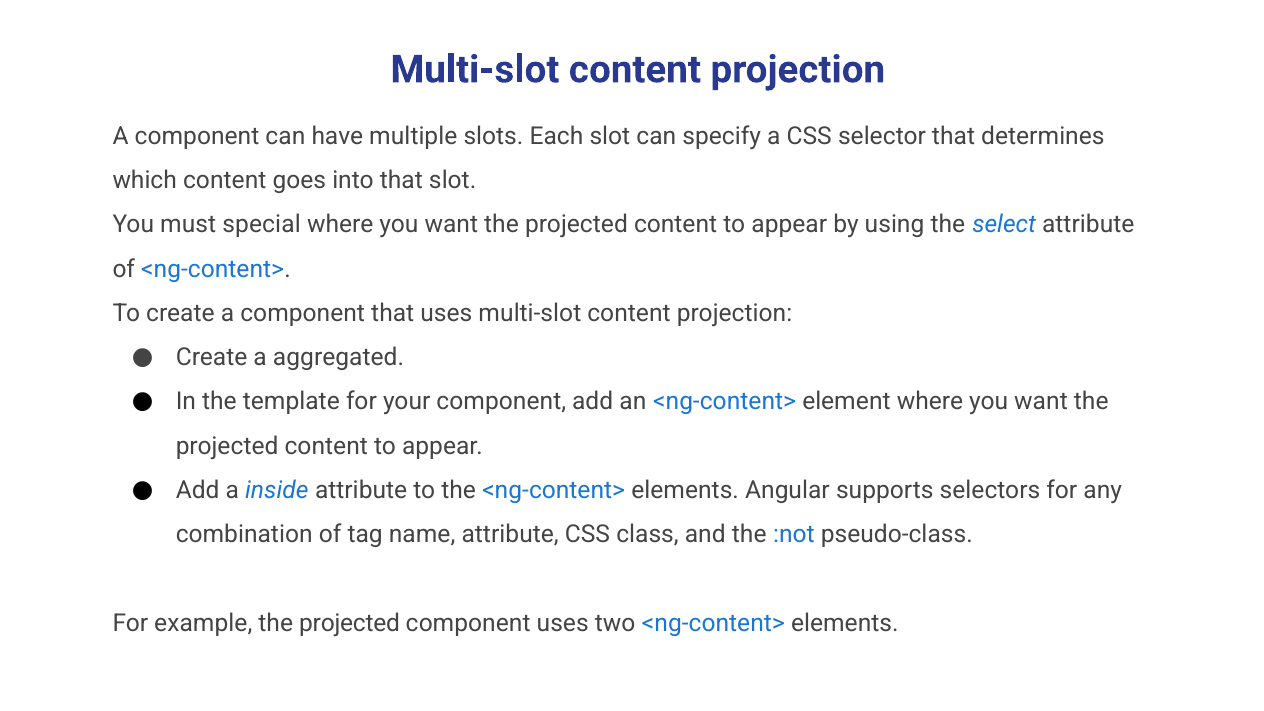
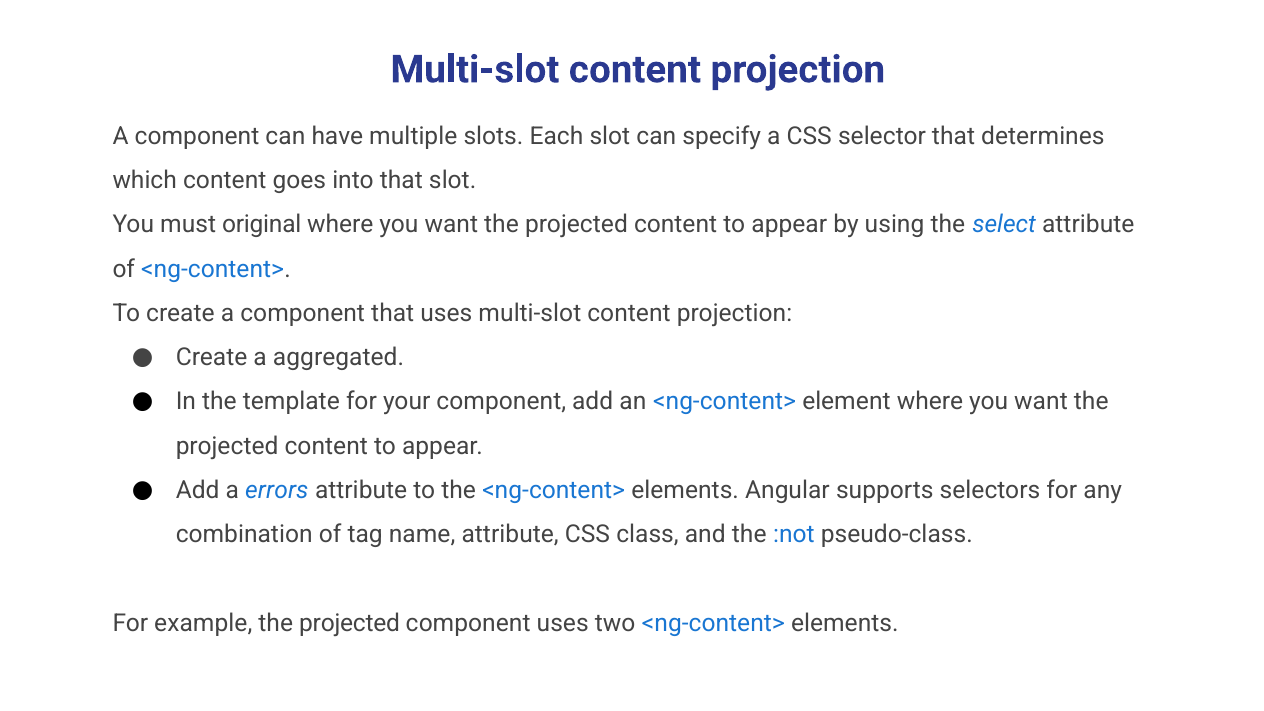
special: special -> original
inside: inside -> errors
